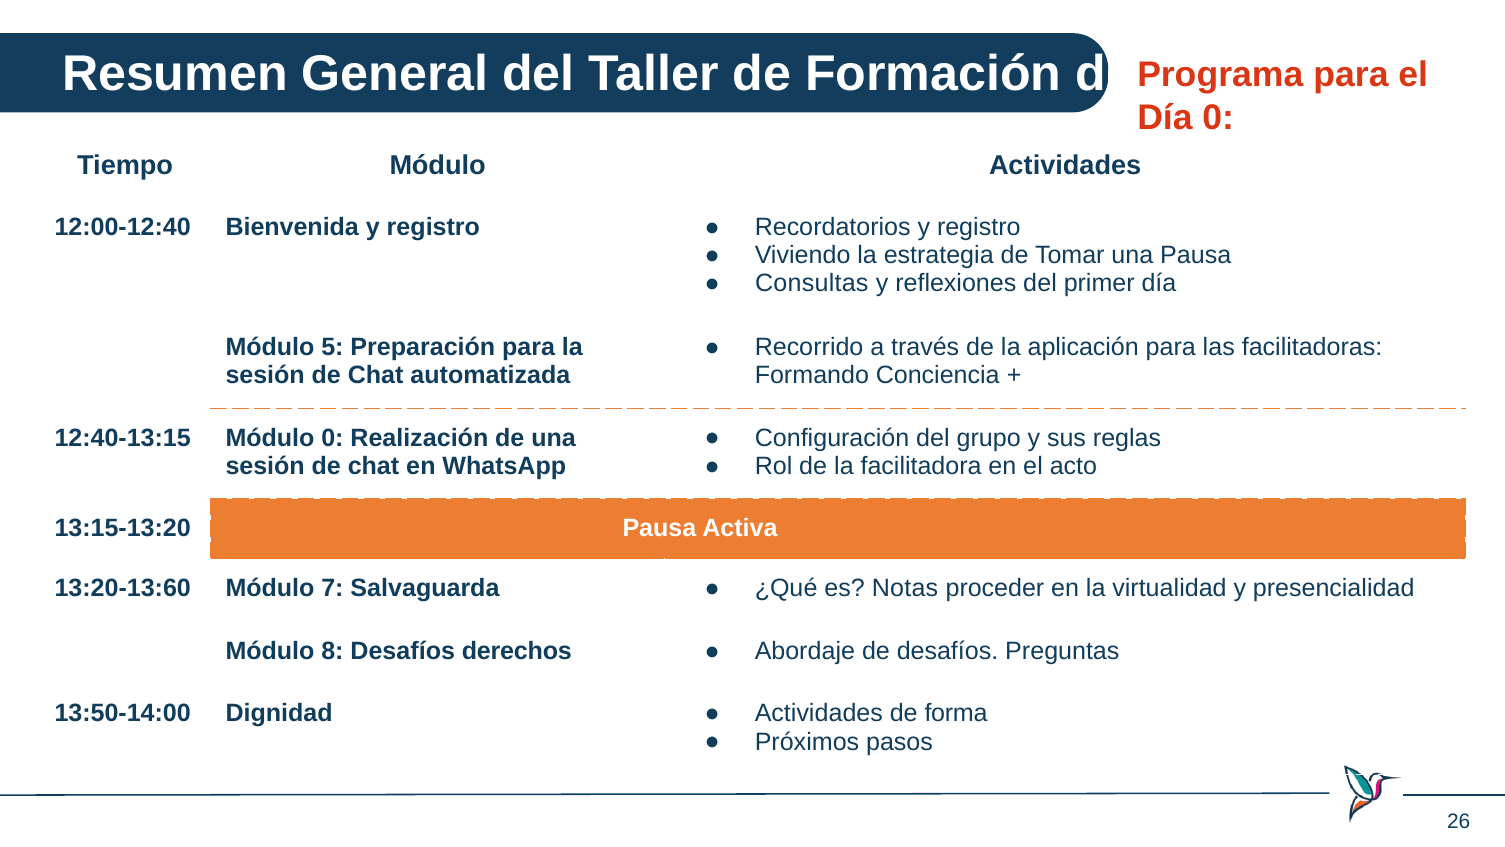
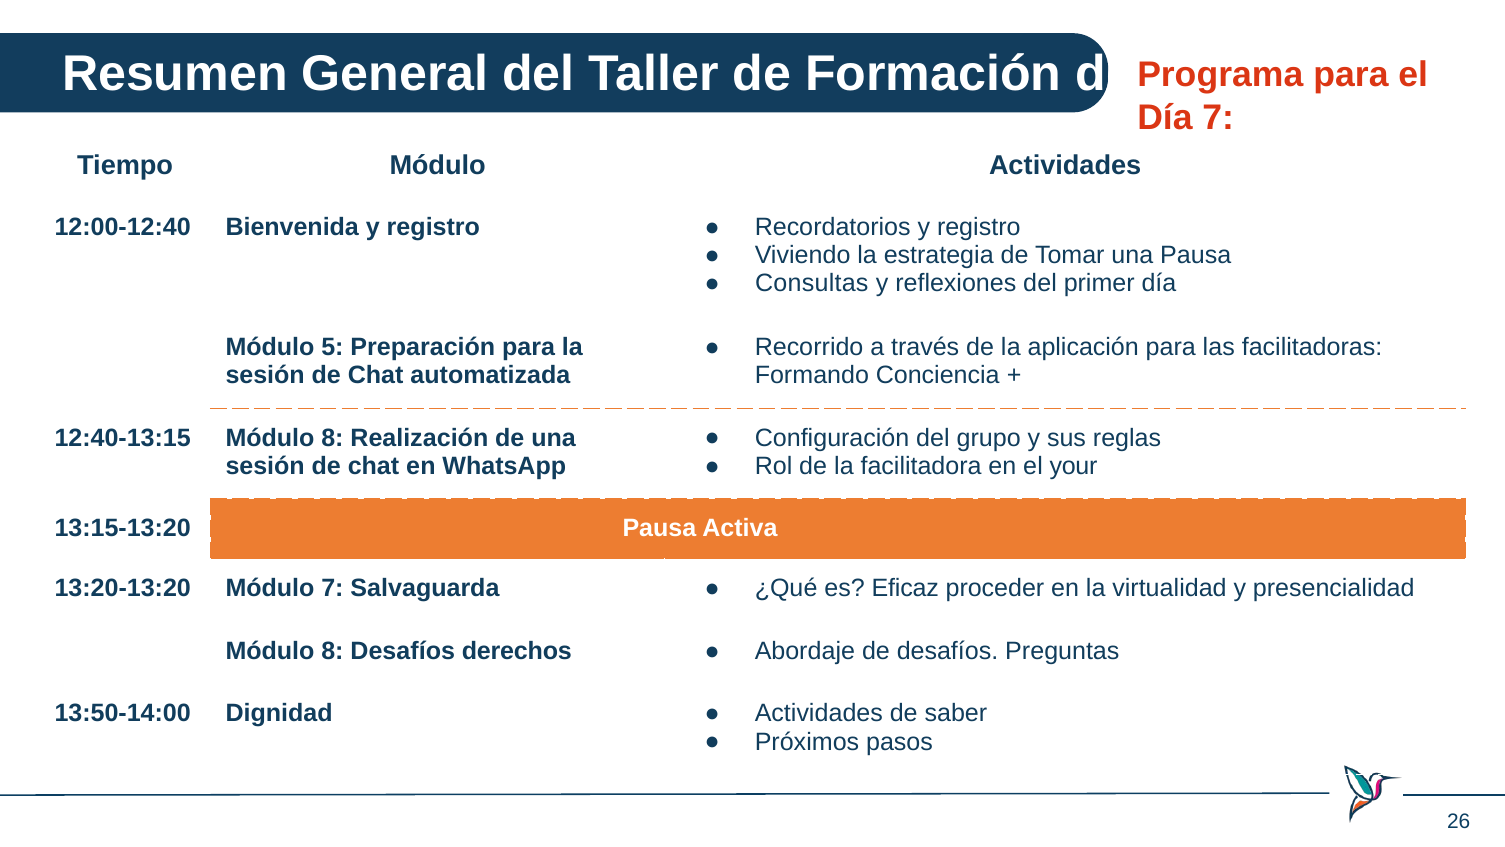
Día 0: 0 -> 7
12:40-13:15 Módulo 0: 0 -> 8
acto: acto -> your
13:20-13:60: 13:20-13:60 -> 13:20-13:20
Notas: Notas -> Eficaz
forma: forma -> saber
